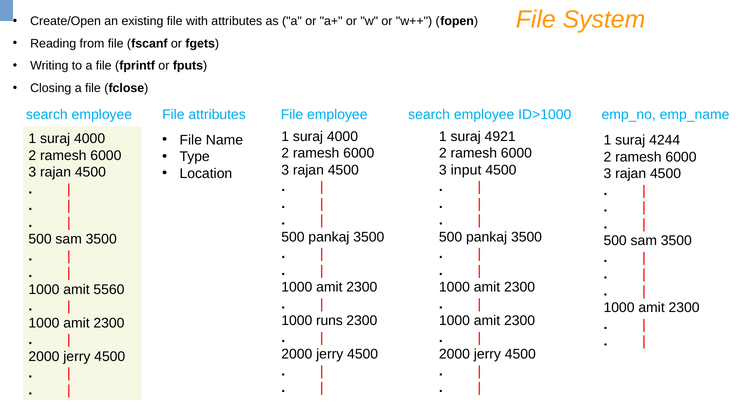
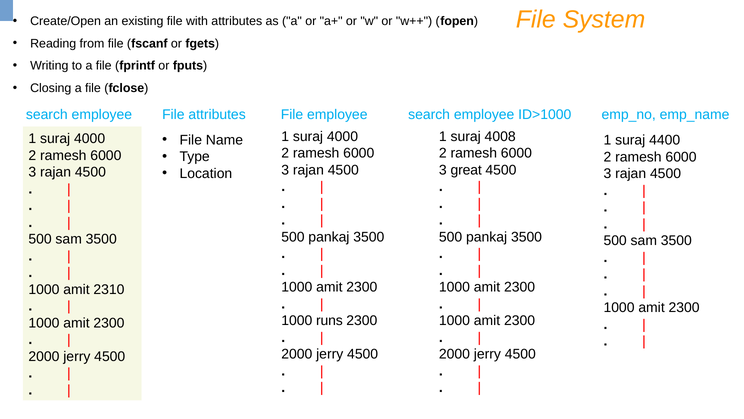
4921: 4921 -> 4008
4244: 4244 -> 4400
input: input -> great
5560: 5560 -> 2310
